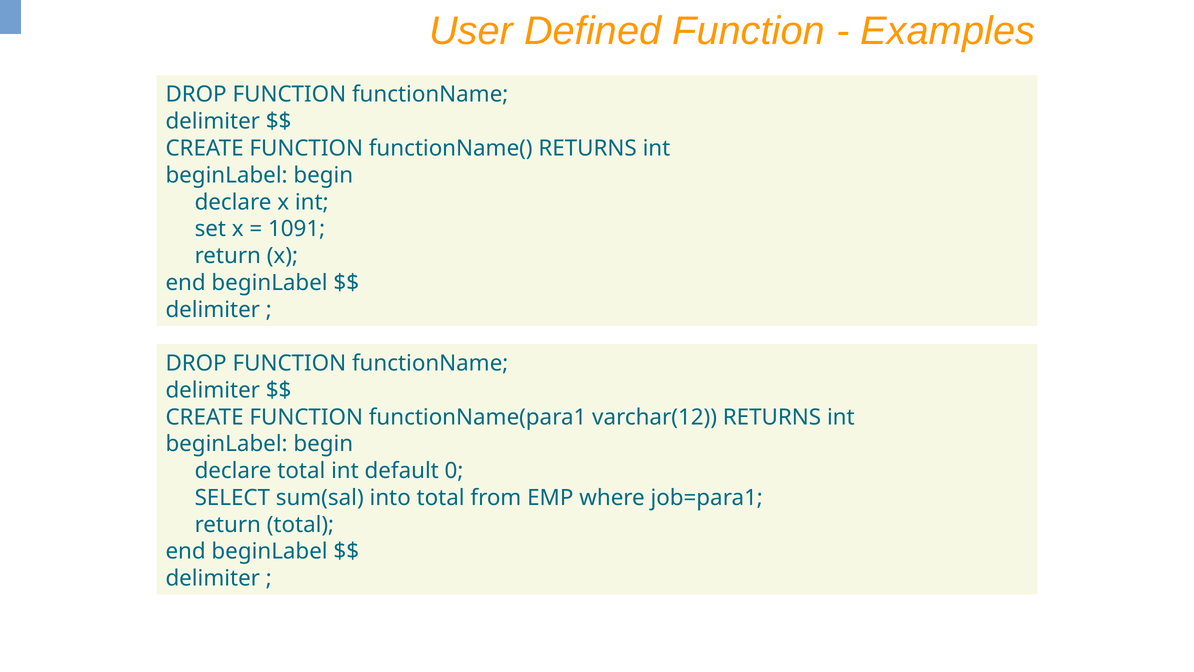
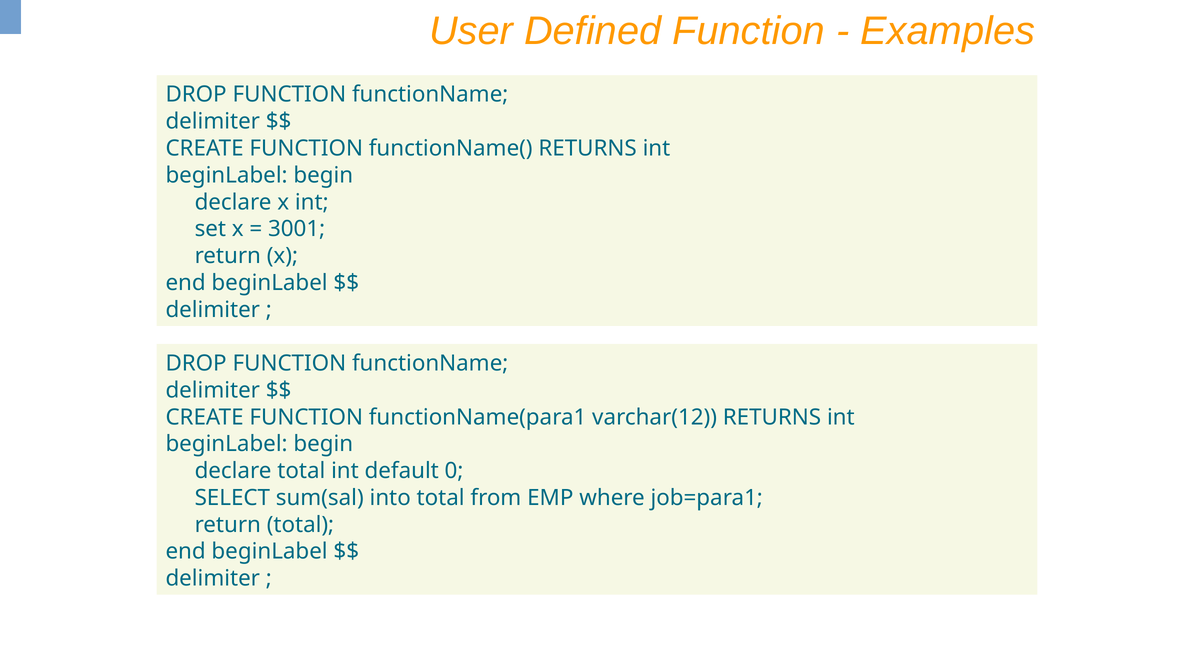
1091: 1091 -> 3001
